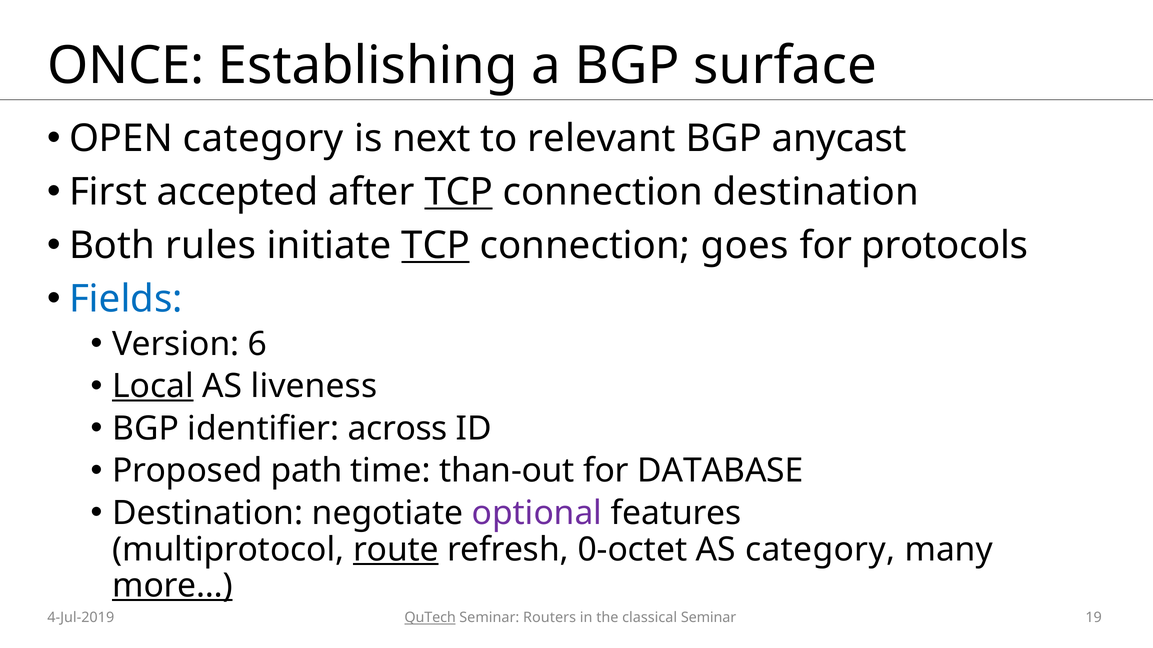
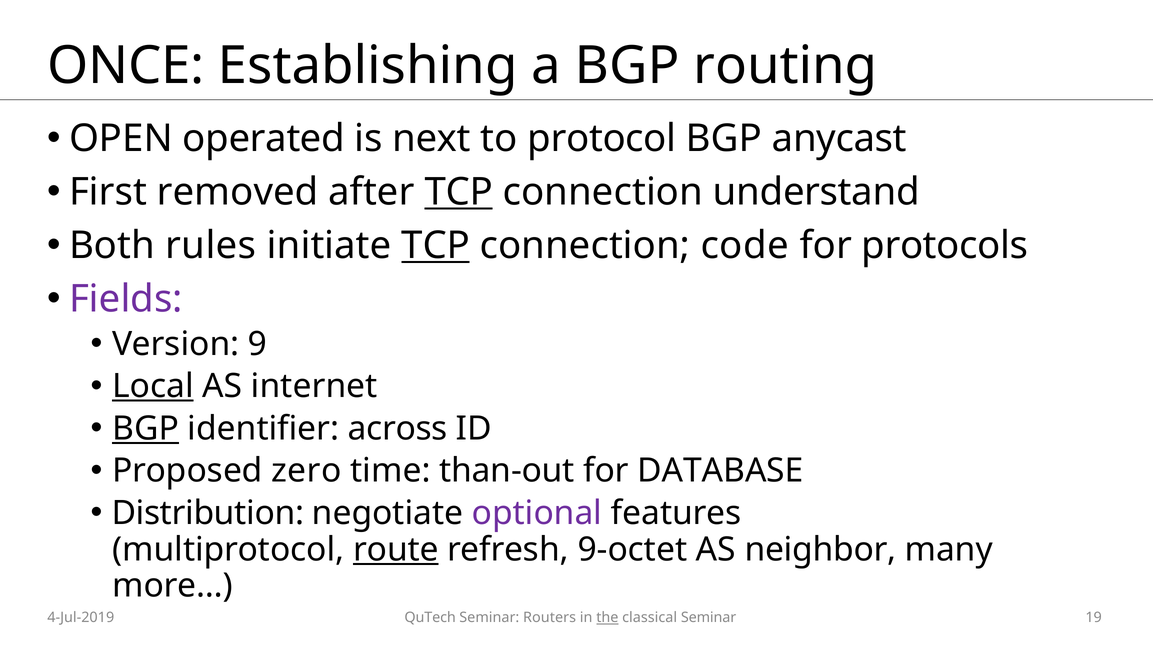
surface: surface -> routing
OPEN category: category -> operated
relevant: relevant -> protocol
accepted: accepted -> removed
connection destination: destination -> understand
goes: goes -> code
Fields colour: blue -> purple
6: 6 -> 9
liveness: liveness -> internet
BGP at (146, 429) underline: none -> present
path: path -> zero
Destination at (208, 514): Destination -> Distribution
0-octet: 0-octet -> 9-octet
AS category: category -> neighbor
more… underline: present -> none
QuTech underline: present -> none
the underline: none -> present
